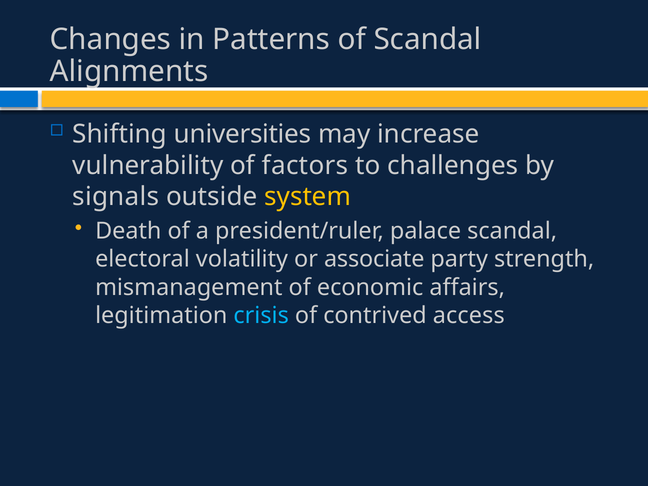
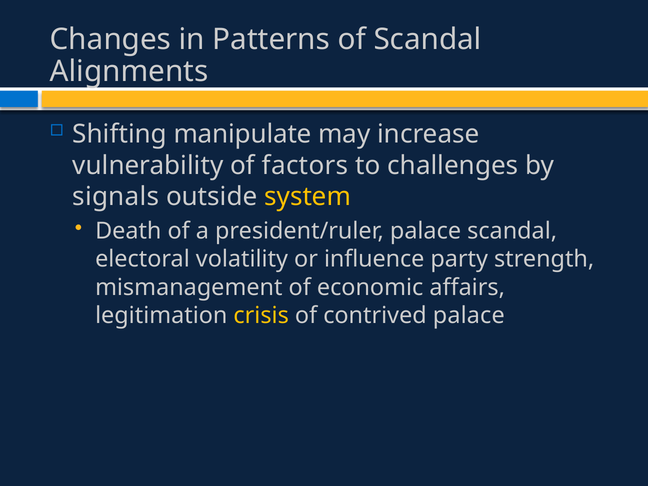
universities: universities -> manipulate
associate: associate -> influence
crisis colour: light blue -> yellow
contrived access: access -> palace
